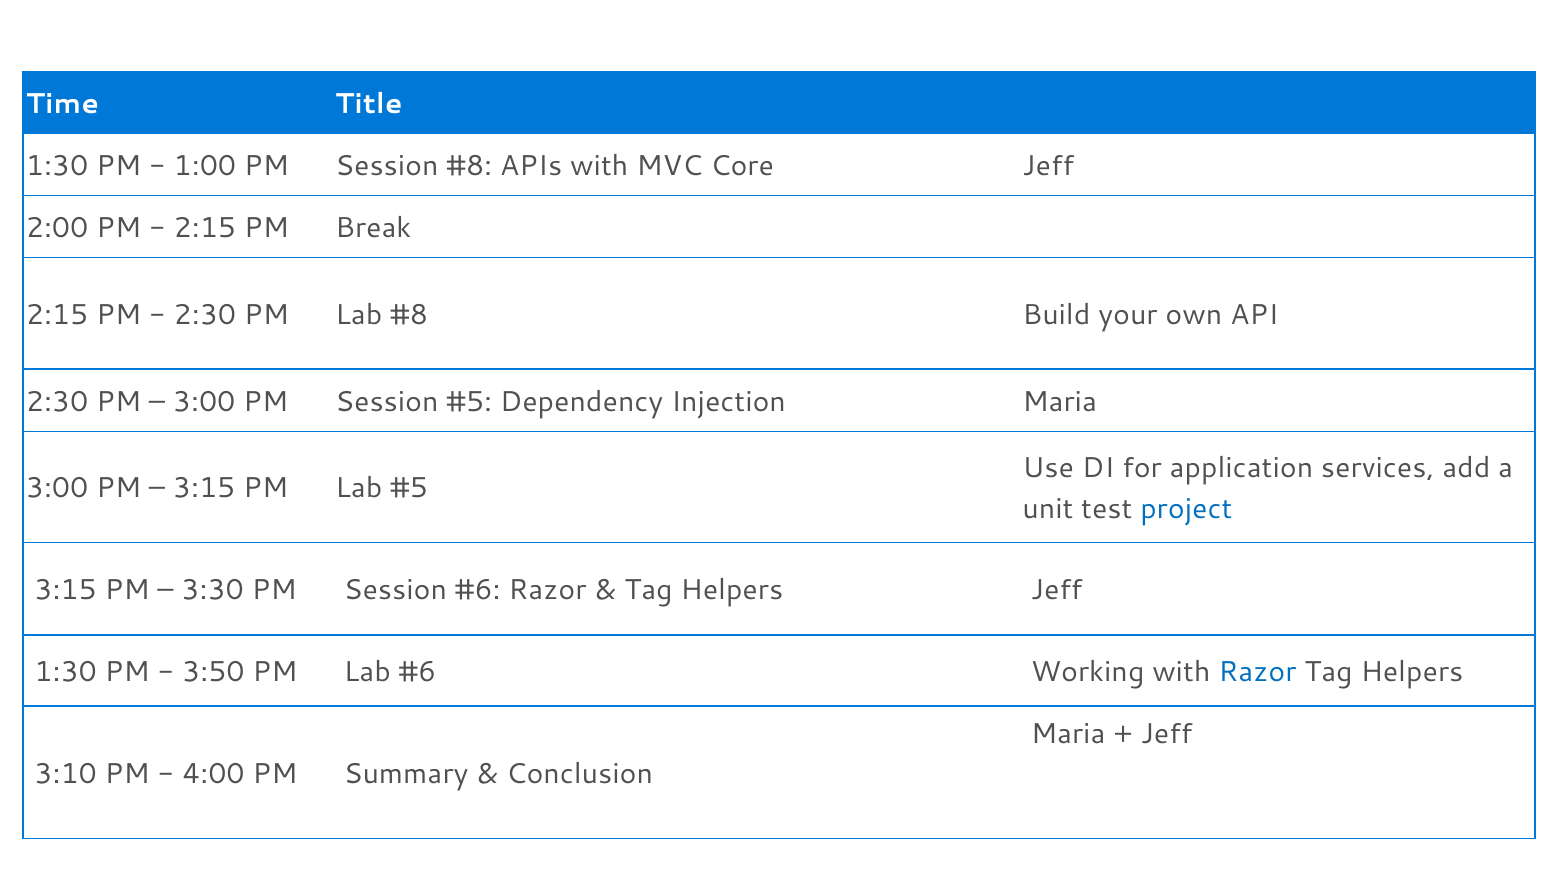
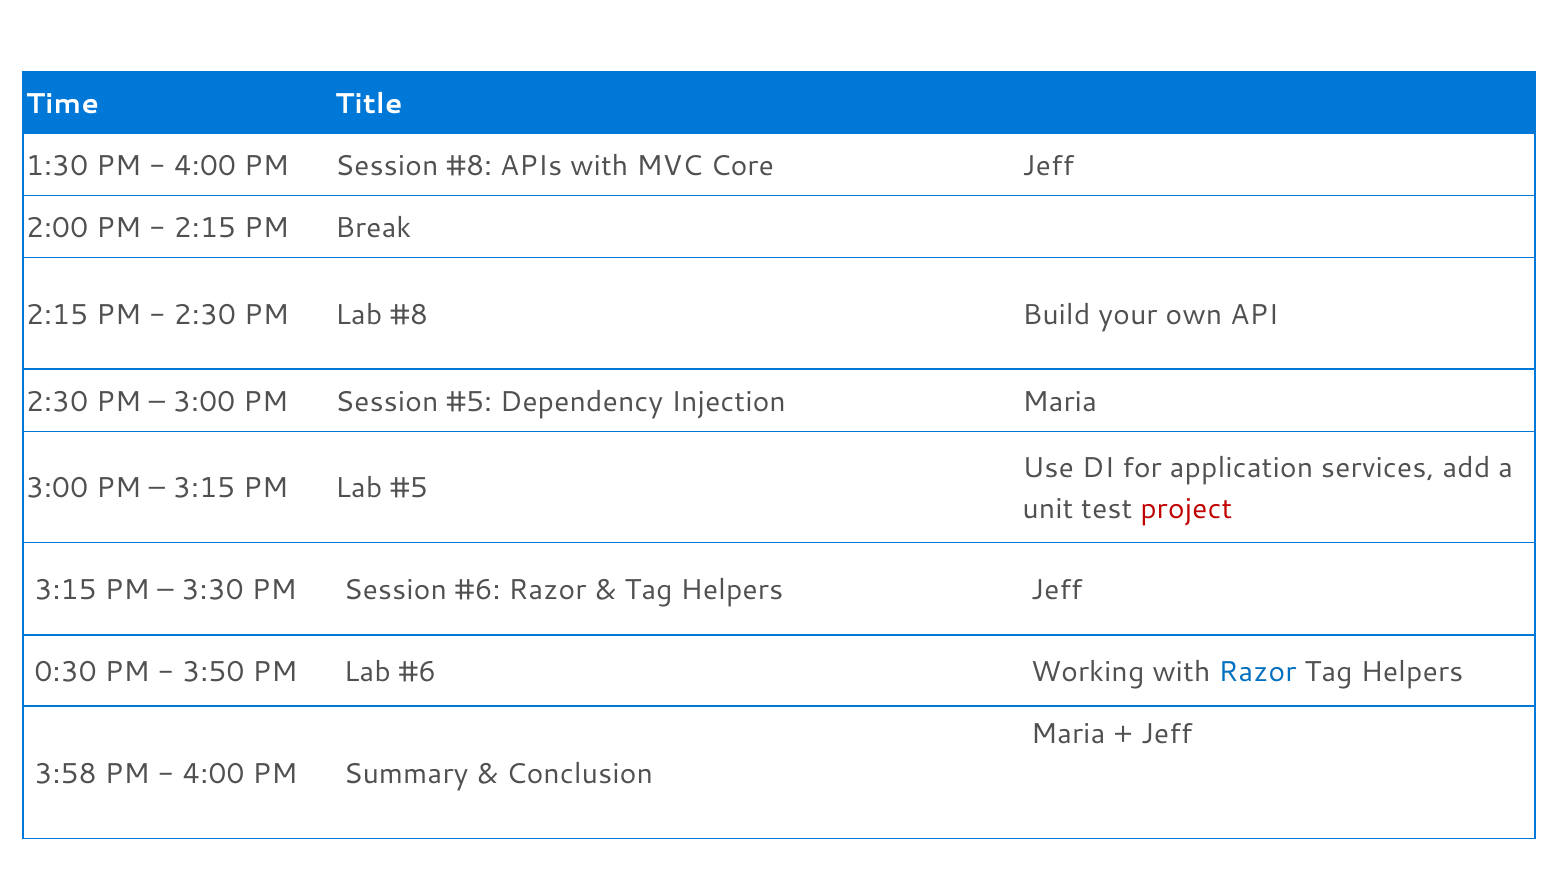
1:00 at (205, 166): 1:00 -> 4:00
project colour: blue -> red
1:30 at (66, 672): 1:30 -> 0:30
3:10: 3:10 -> 3:58
